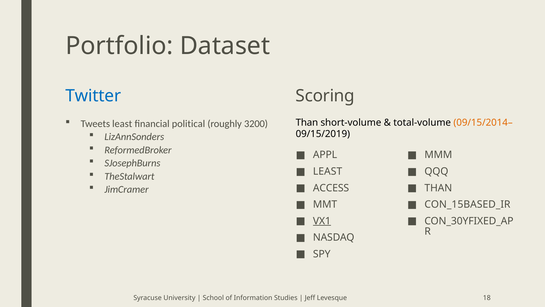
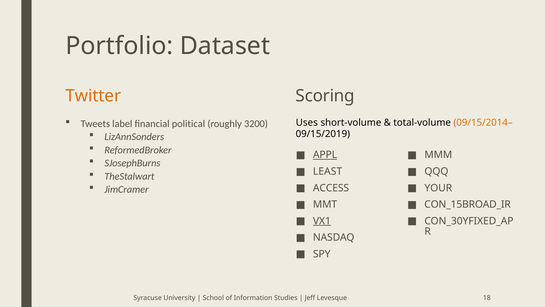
Twitter colour: blue -> orange
Tweets least: least -> label
Than at (307, 122): Than -> Uses
APPL underline: none -> present
THAN at (438, 188): THAN -> YOUR
CON_15BASED_IR: CON_15BASED_IR -> CON_15BROAD_IR
